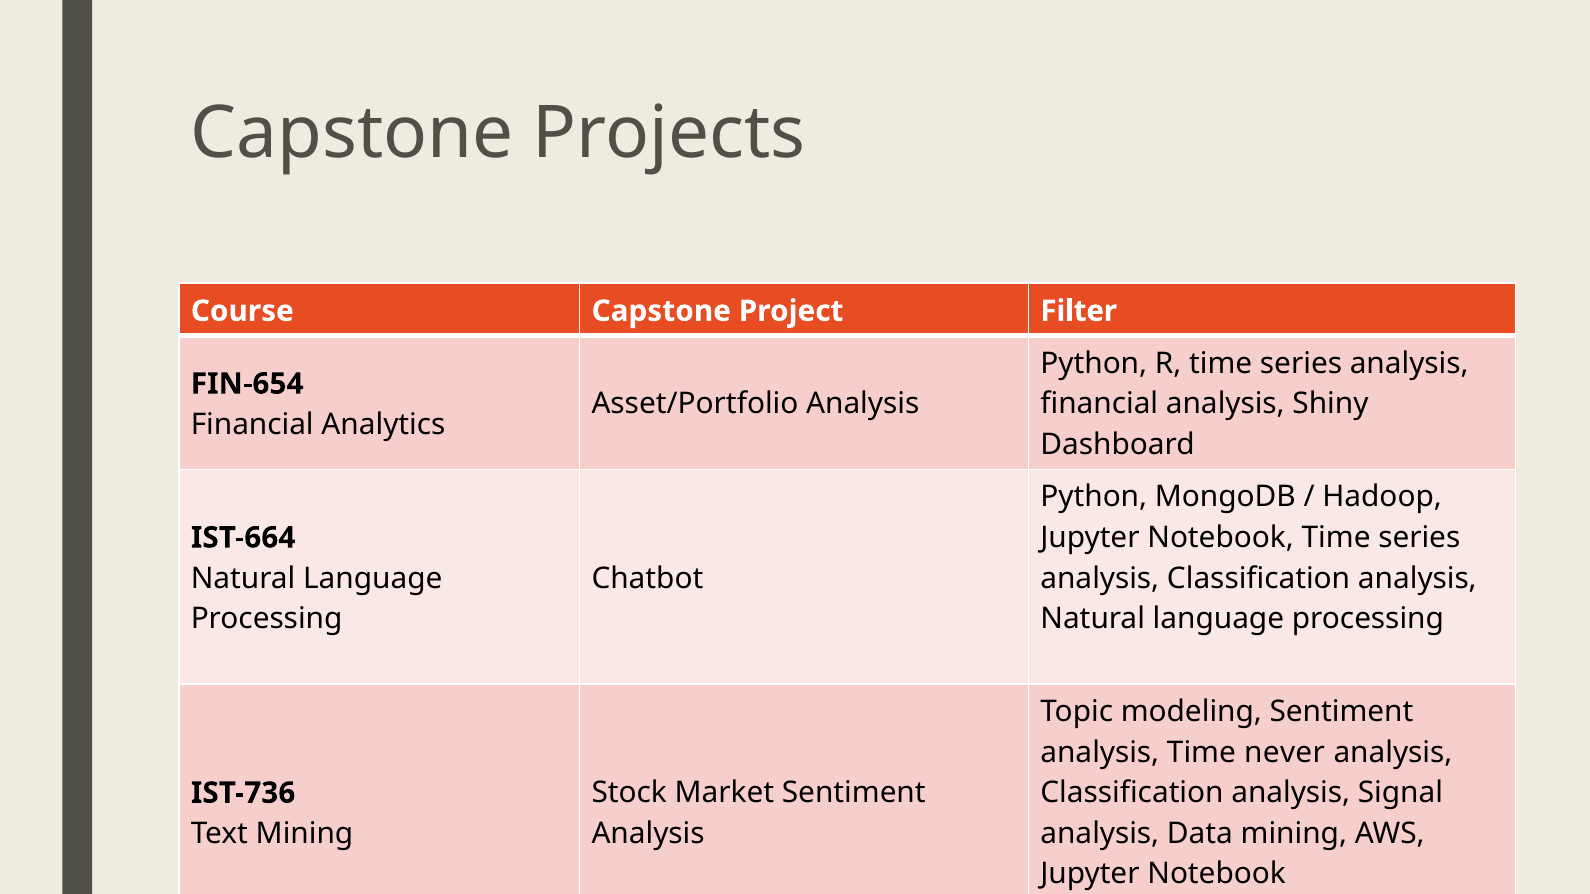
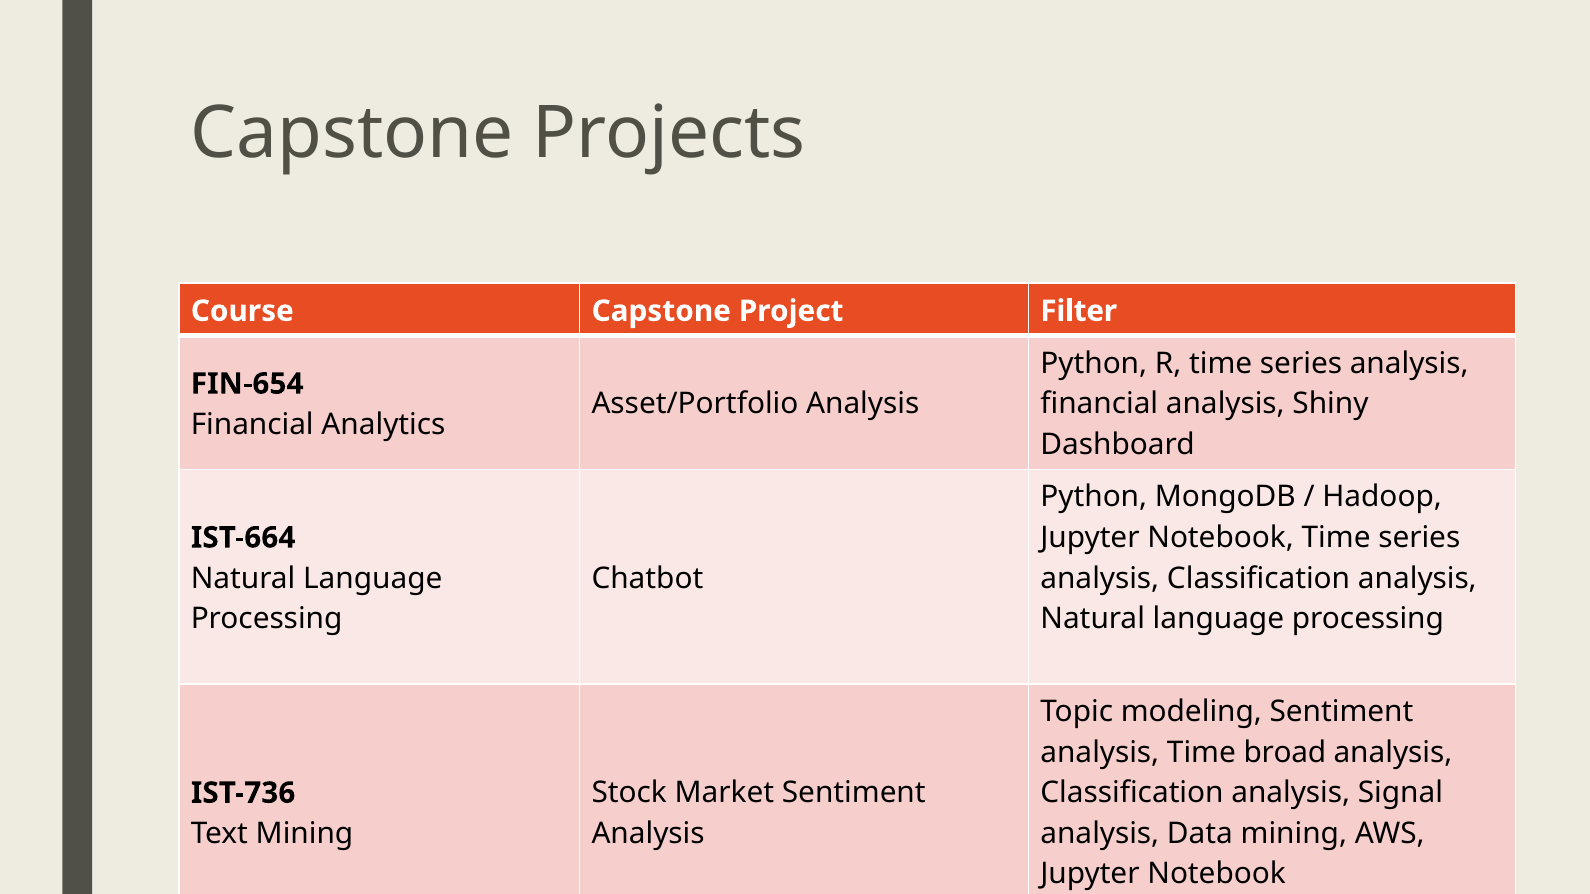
never: never -> broad
